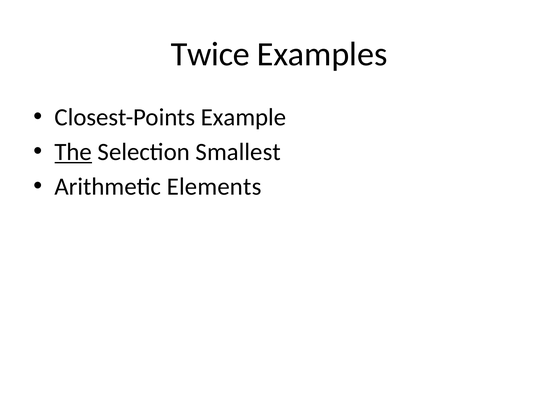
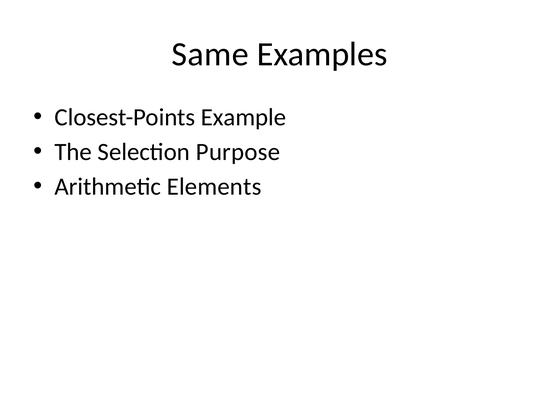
Twice: Twice -> Same
The underline: present -> none
Smallest: Smallest -> Purpose
